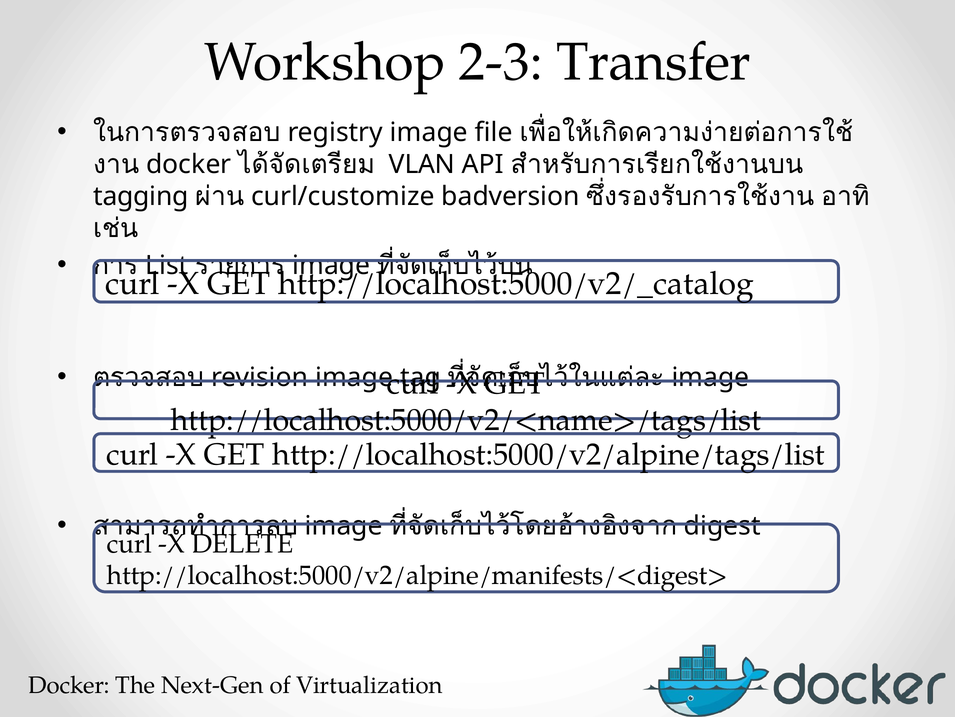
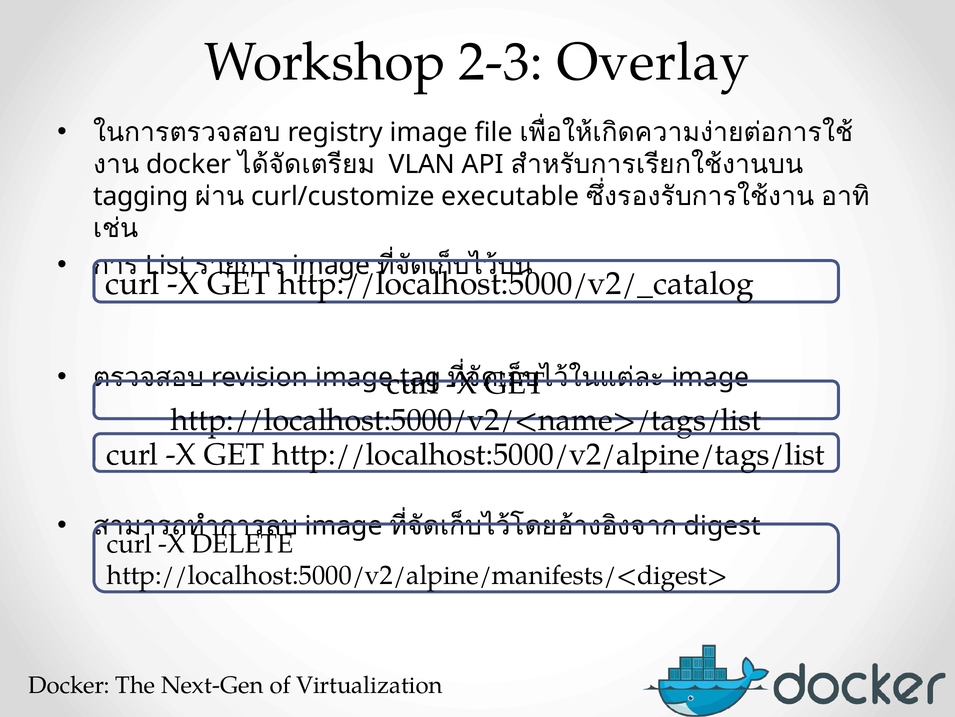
Transfer: Transfer -> Overlay
badversion: badversion -> executable
